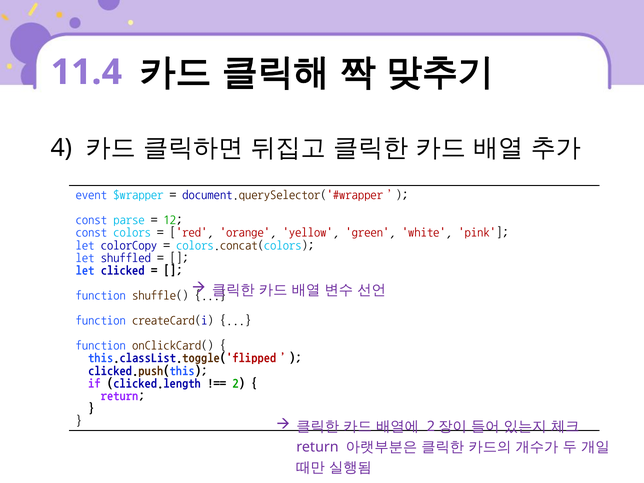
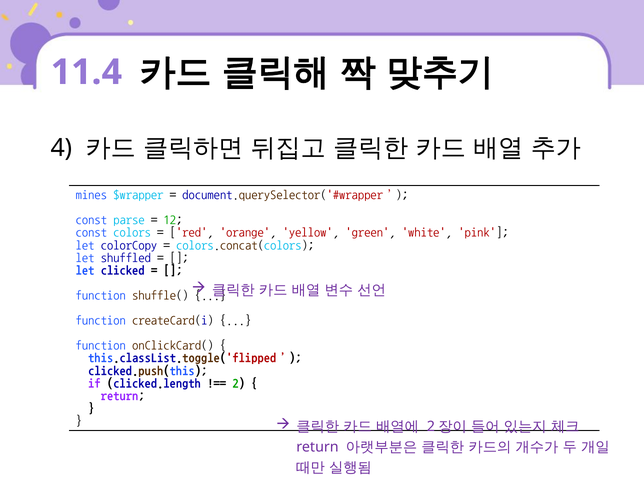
event: event -> mines
